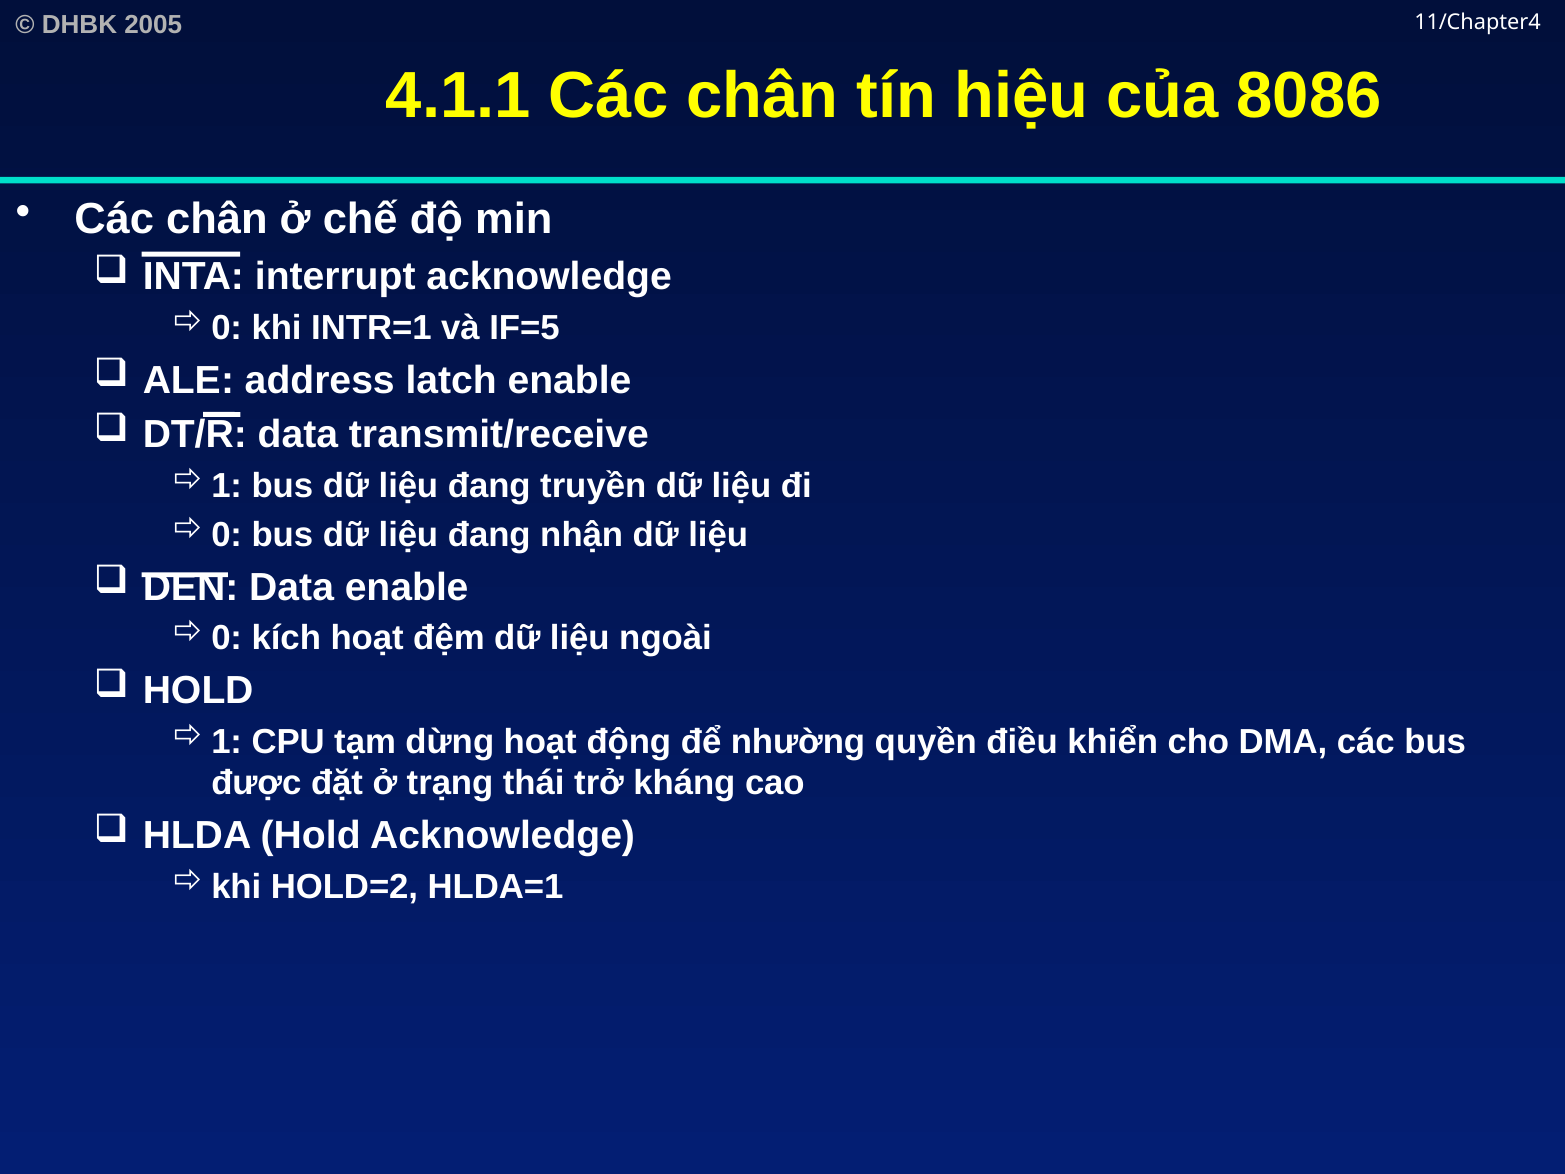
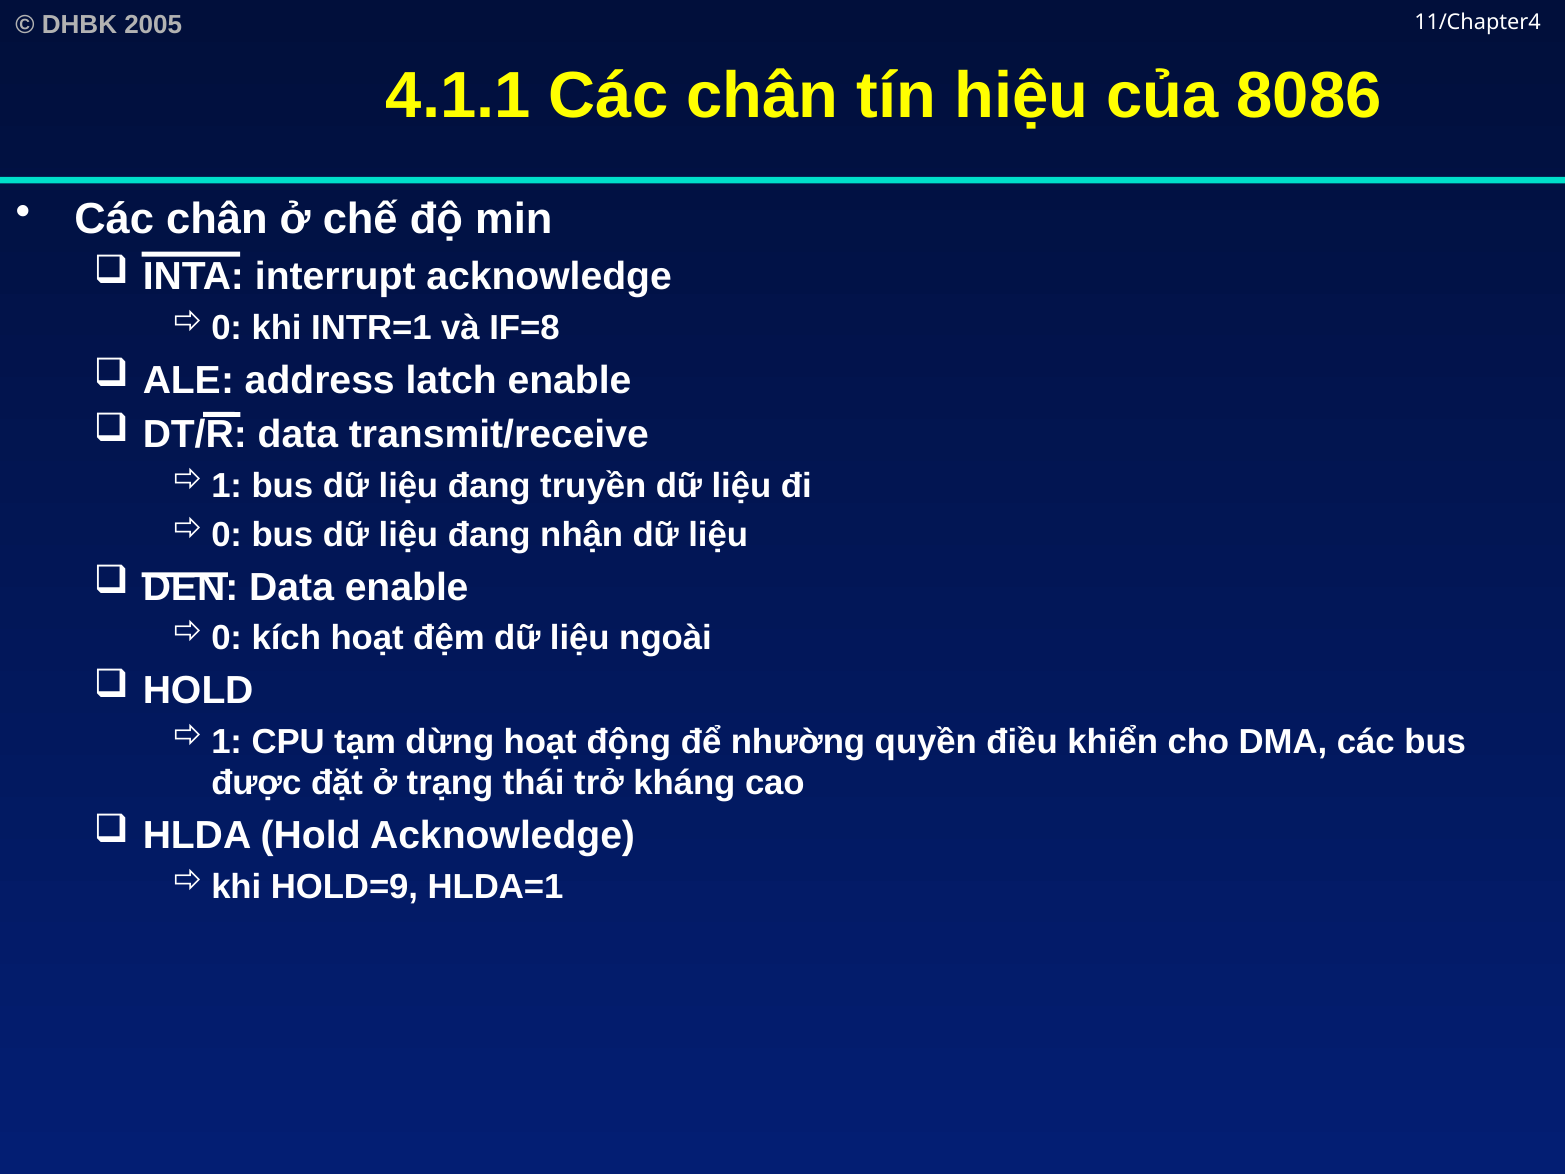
IF=5: IF=5 -> IF=8
HOLD=2: HOLD=2 -> HOLD=9
